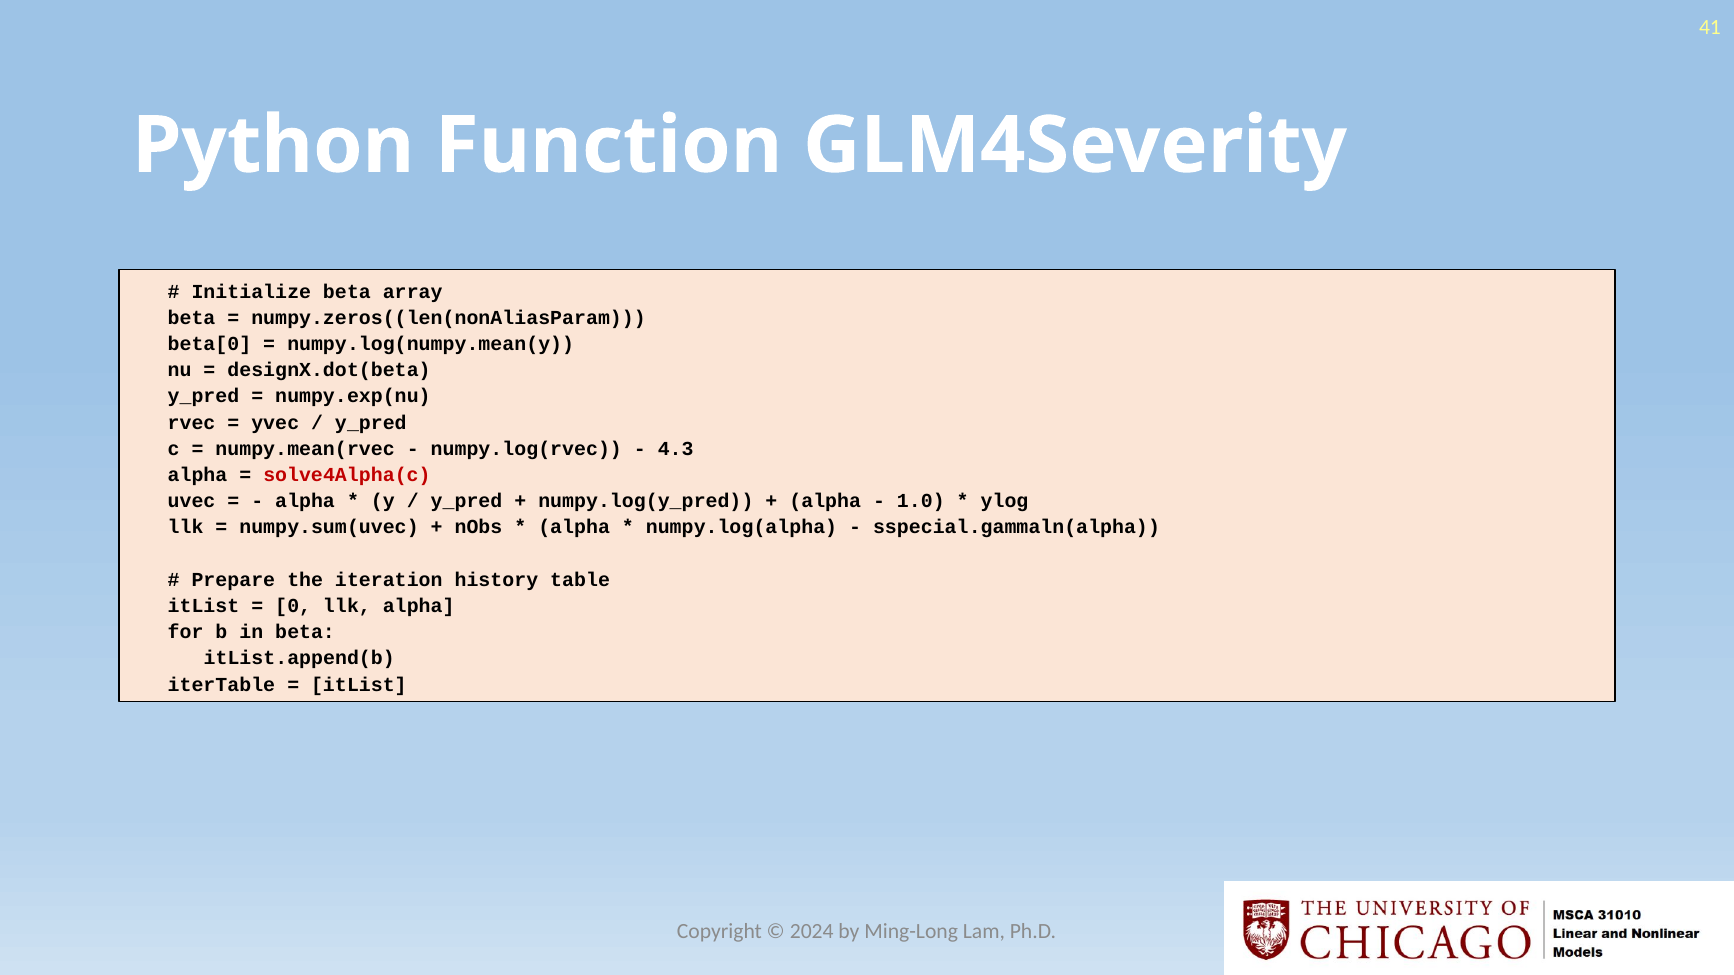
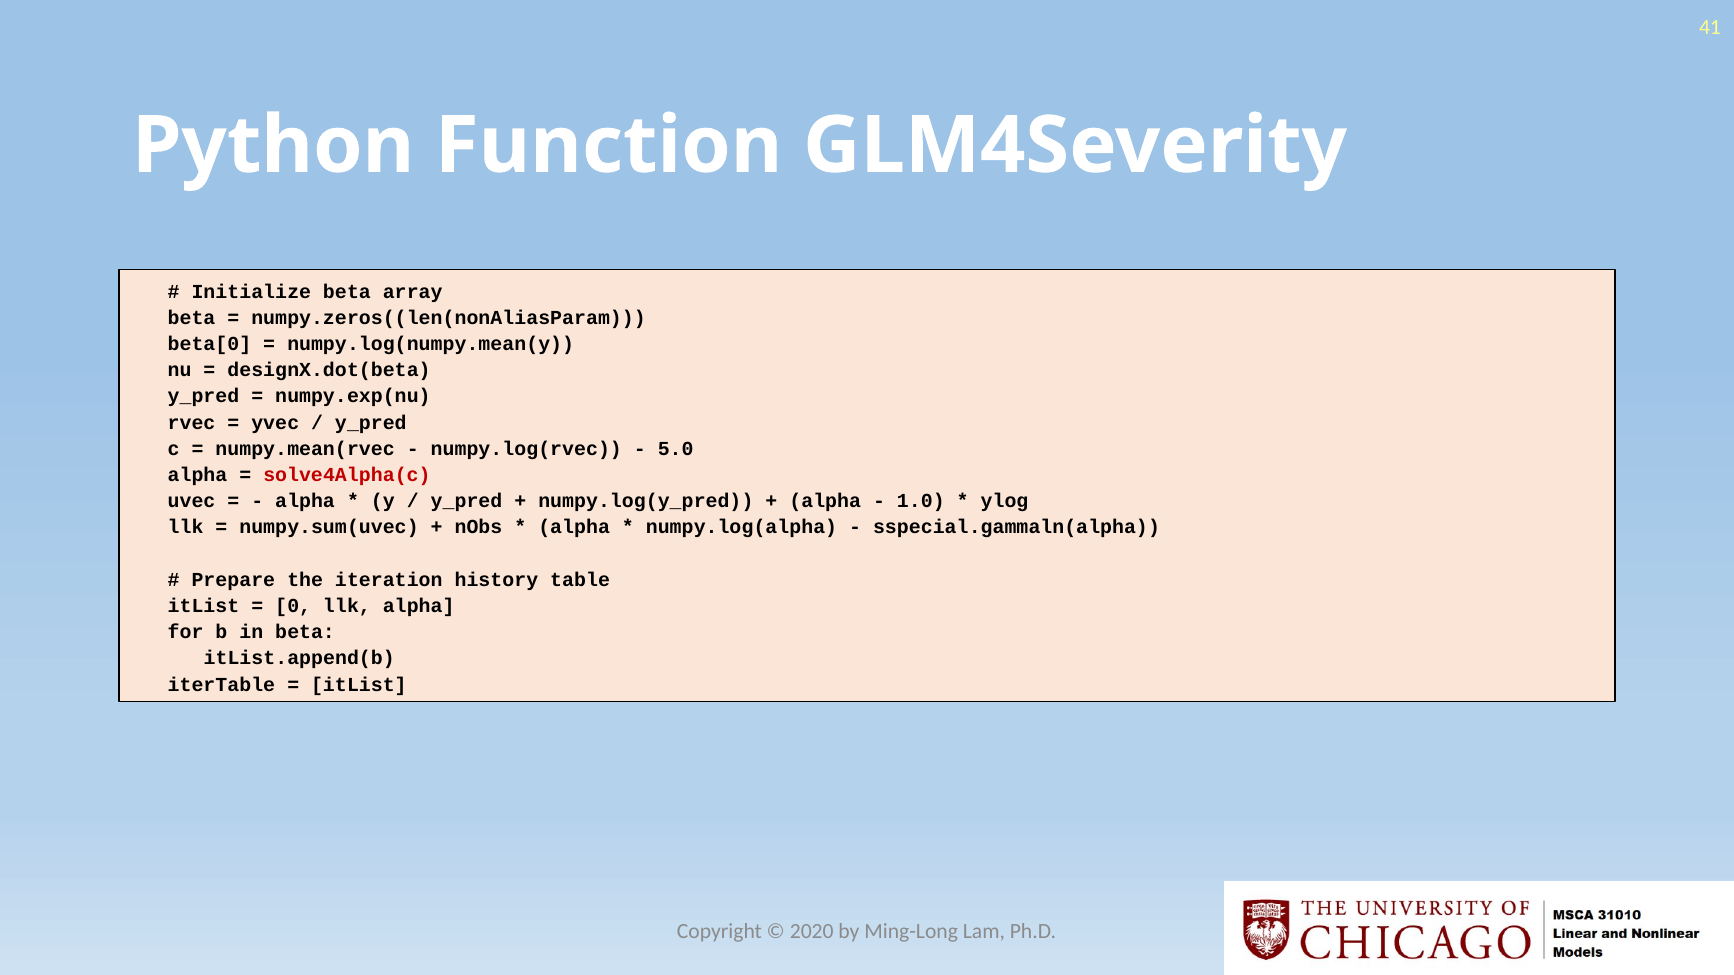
4.3: 4.3 -> 5.0
2024: 2024 -> 2020
